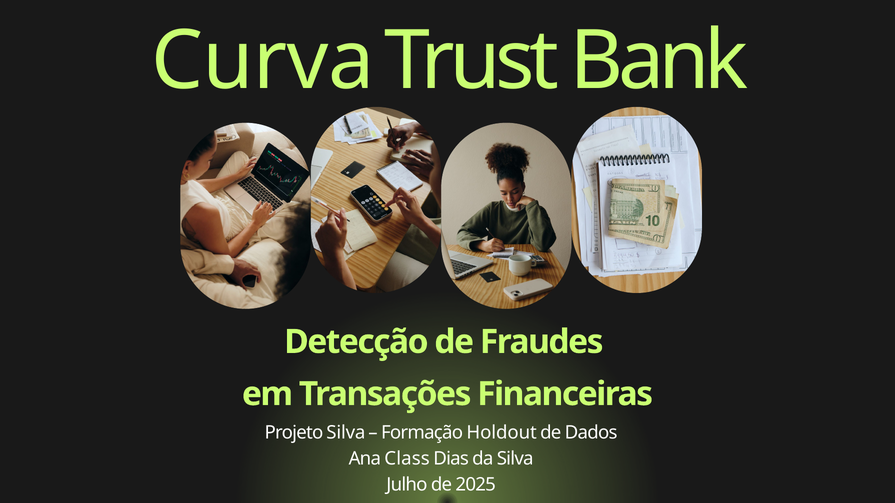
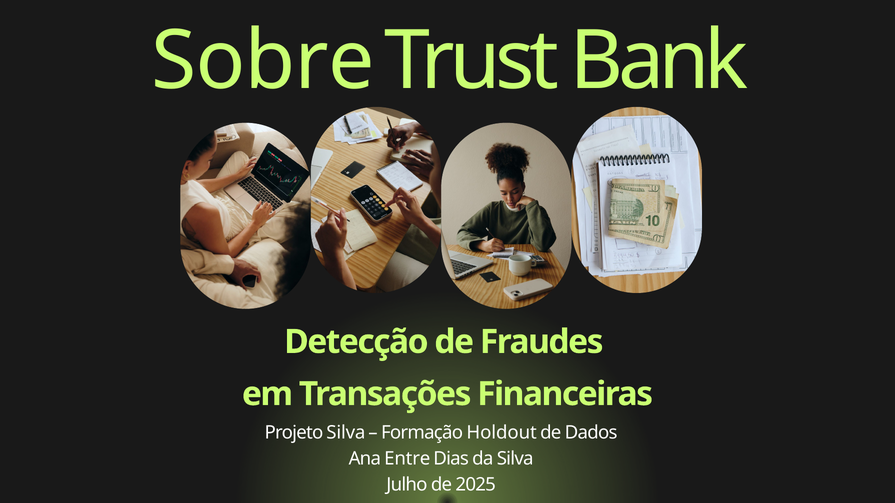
Curva: Curva -> Sobre
Class: Class -> Entre
